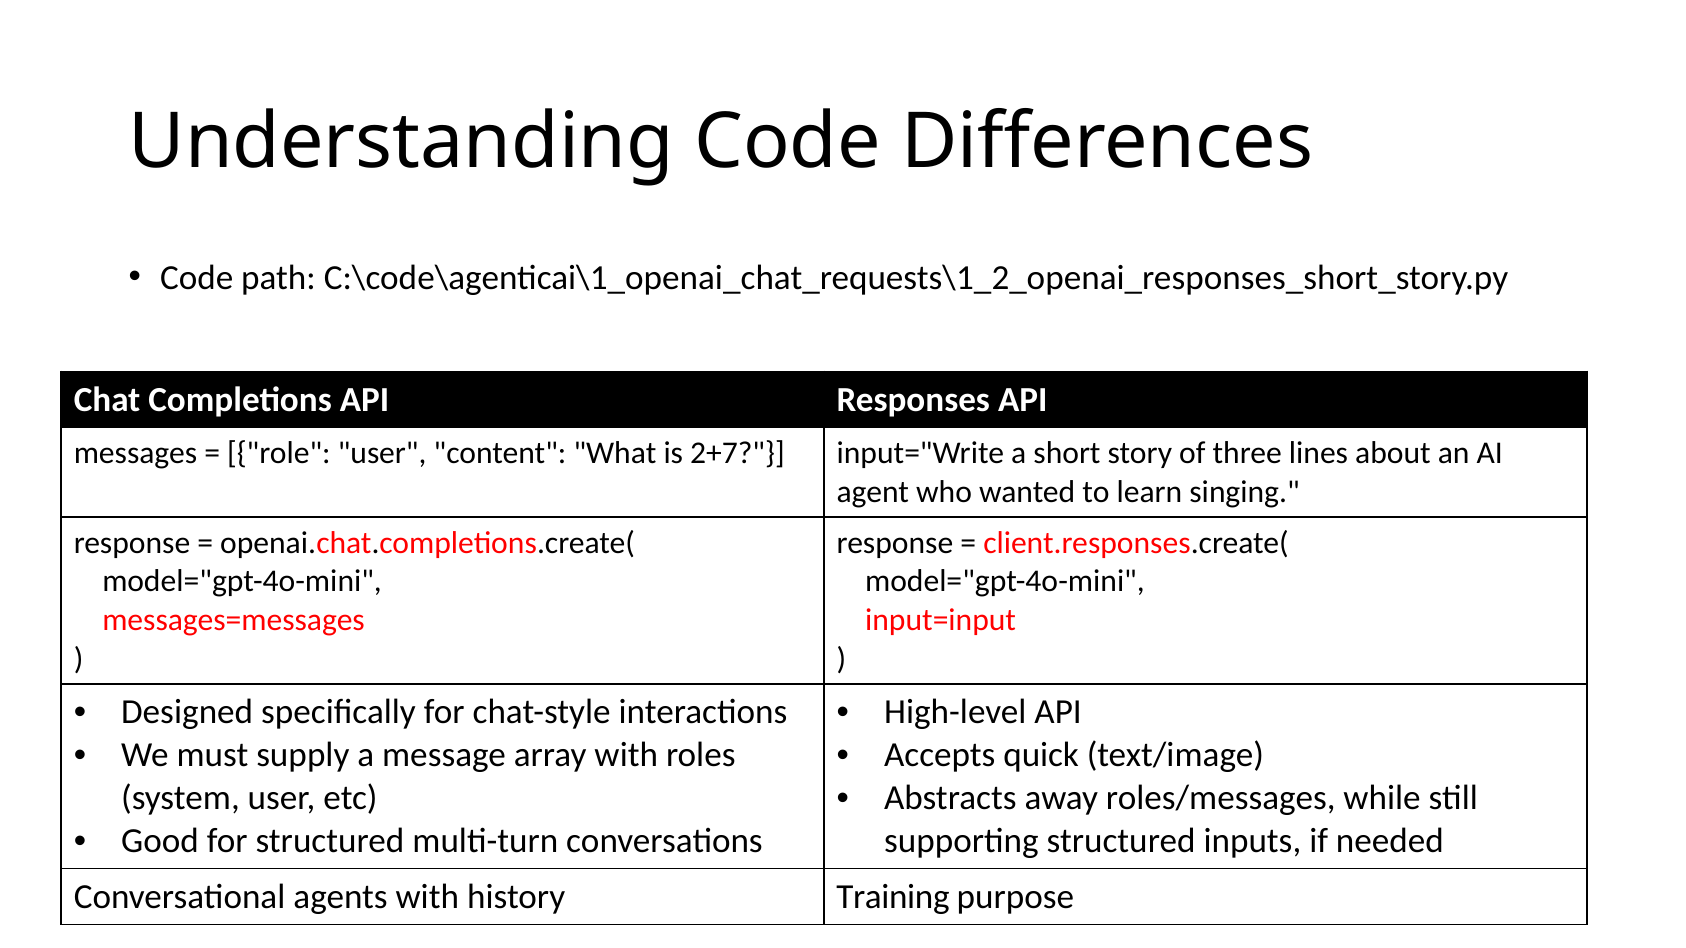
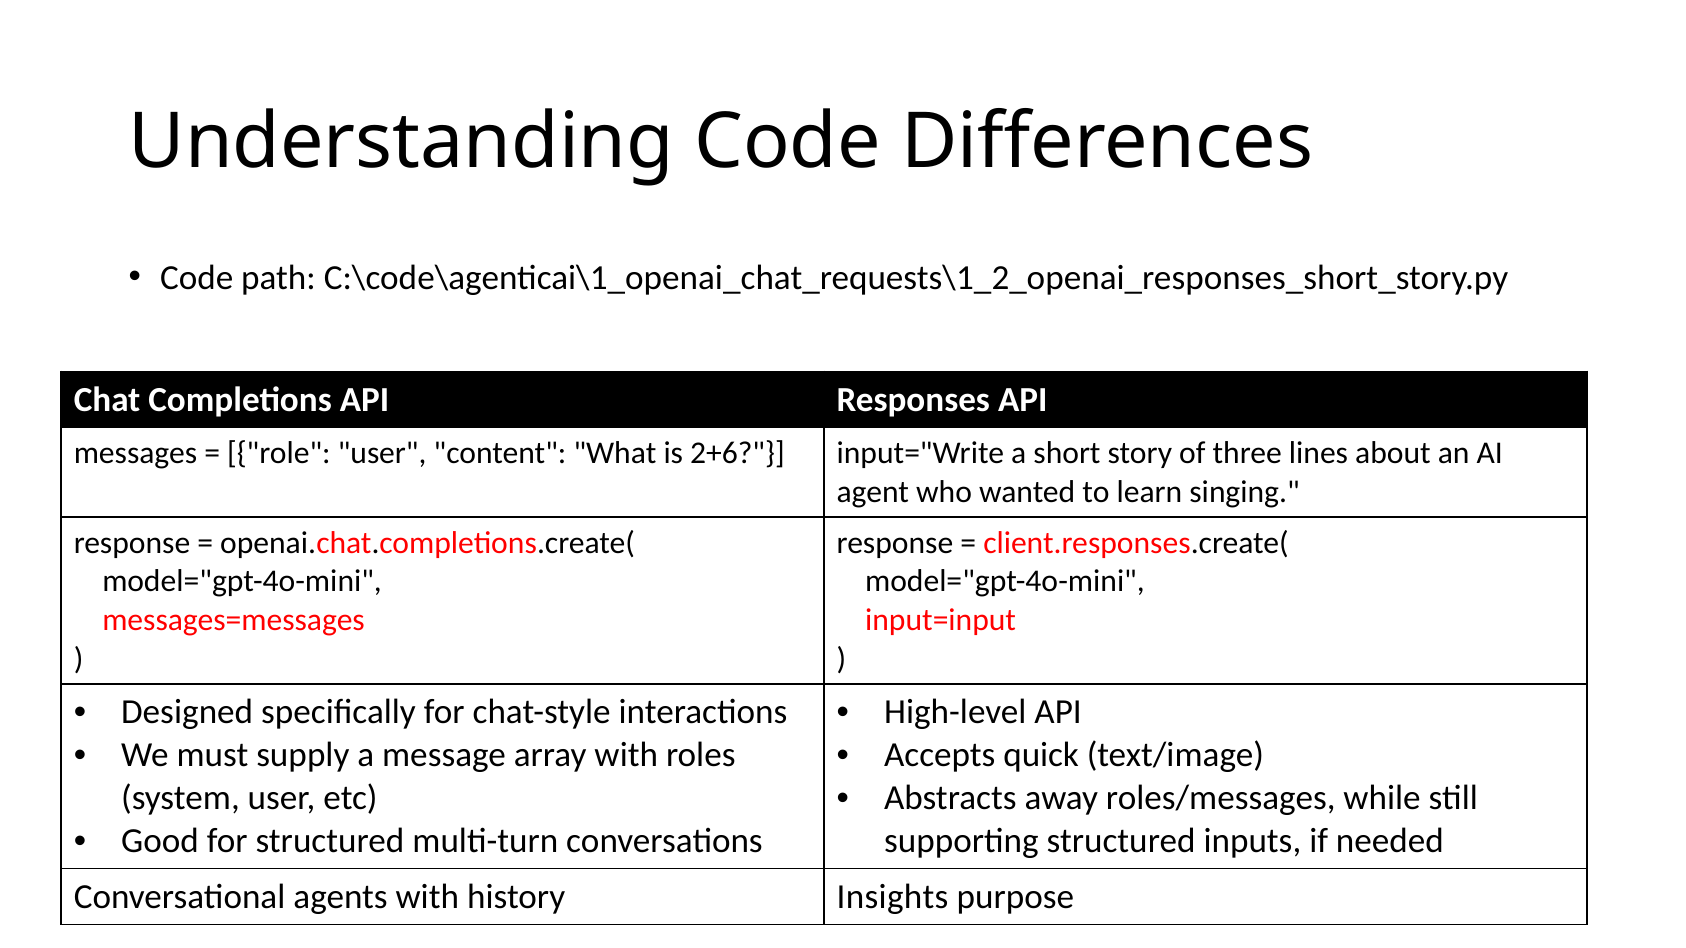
2+7: 2+7 -> 2+6
Training: Training -> Insights
